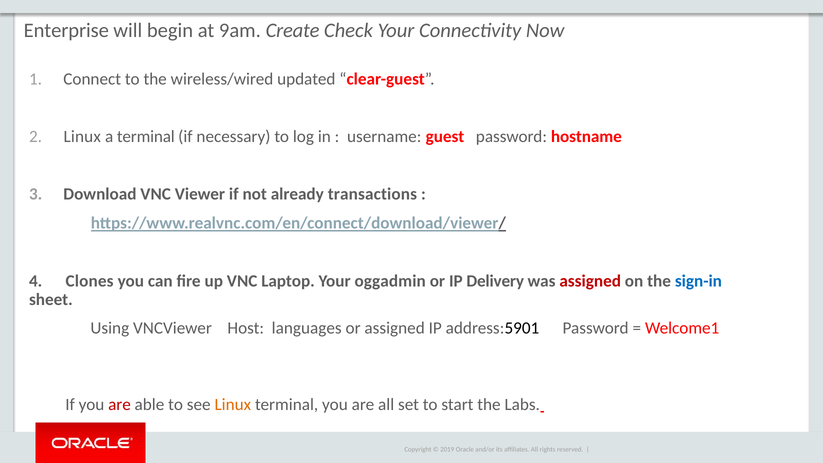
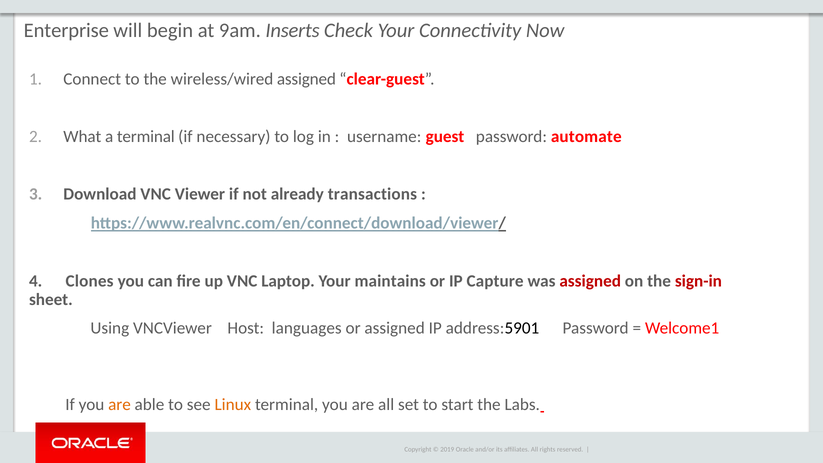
Create: Create -> Inserts
wireless/wired updated: updated -> assigned
Linux at (82, 137): Linux -> What
hostname: hostname -> automate
oggadmin: oggadmin -> maintains
Delivery: Delivery -> Capture
sign-in colour: blue -> red
are at (120, 404) colour: red -> orange
